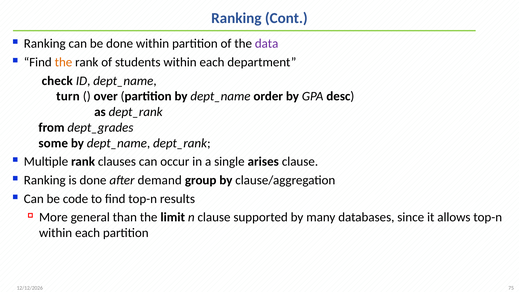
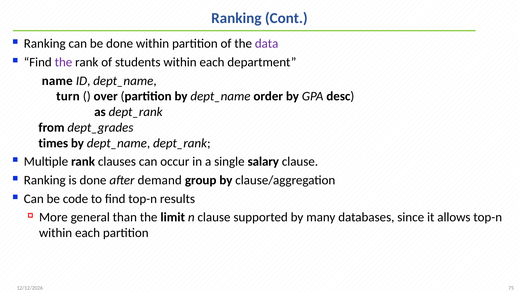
the at (63, 62) colour: orange -> purple
check: check -> name
some: some -> times
arises: arises -> salary
